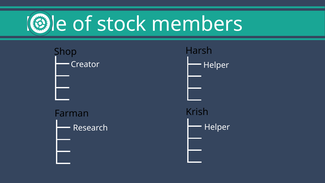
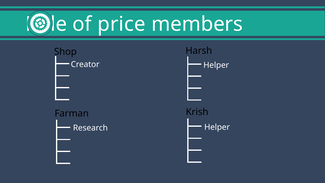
stock: stock -> price
